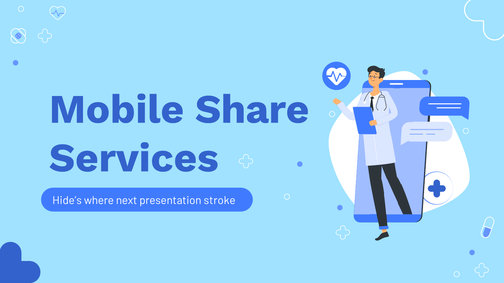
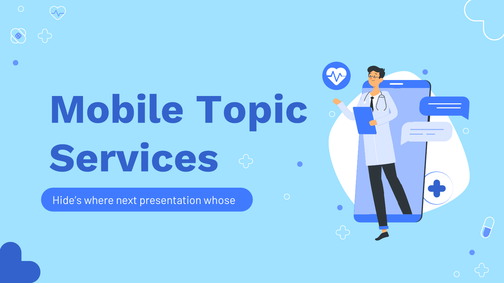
Share: Share -> Topic
stroke: stroke -> whose
